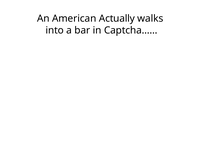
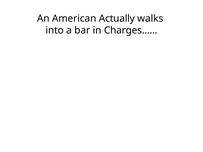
Captcha……: Captcha…… -> Charges……
